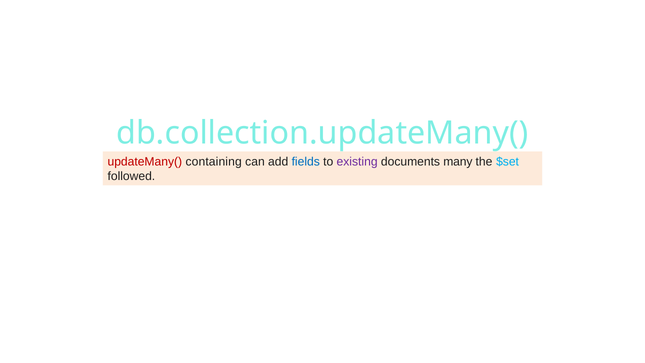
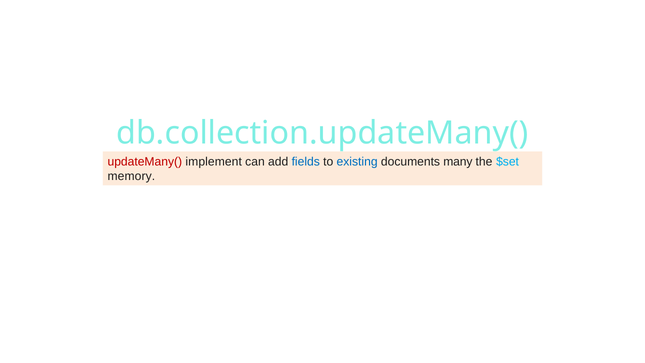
containing: containing -> implement
existing colour: purple -> blue
followed: followed -> memory
